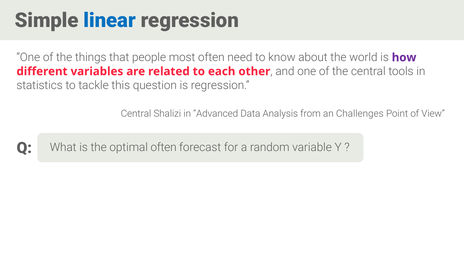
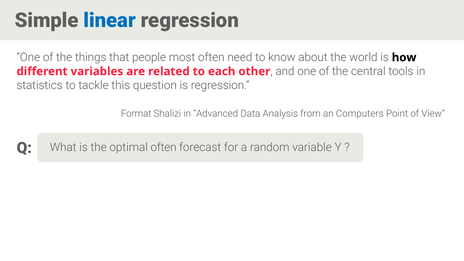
how colour: purple -> black
Central at (136, 114): Central -> Format
Challenges: Challenges -> Computers
